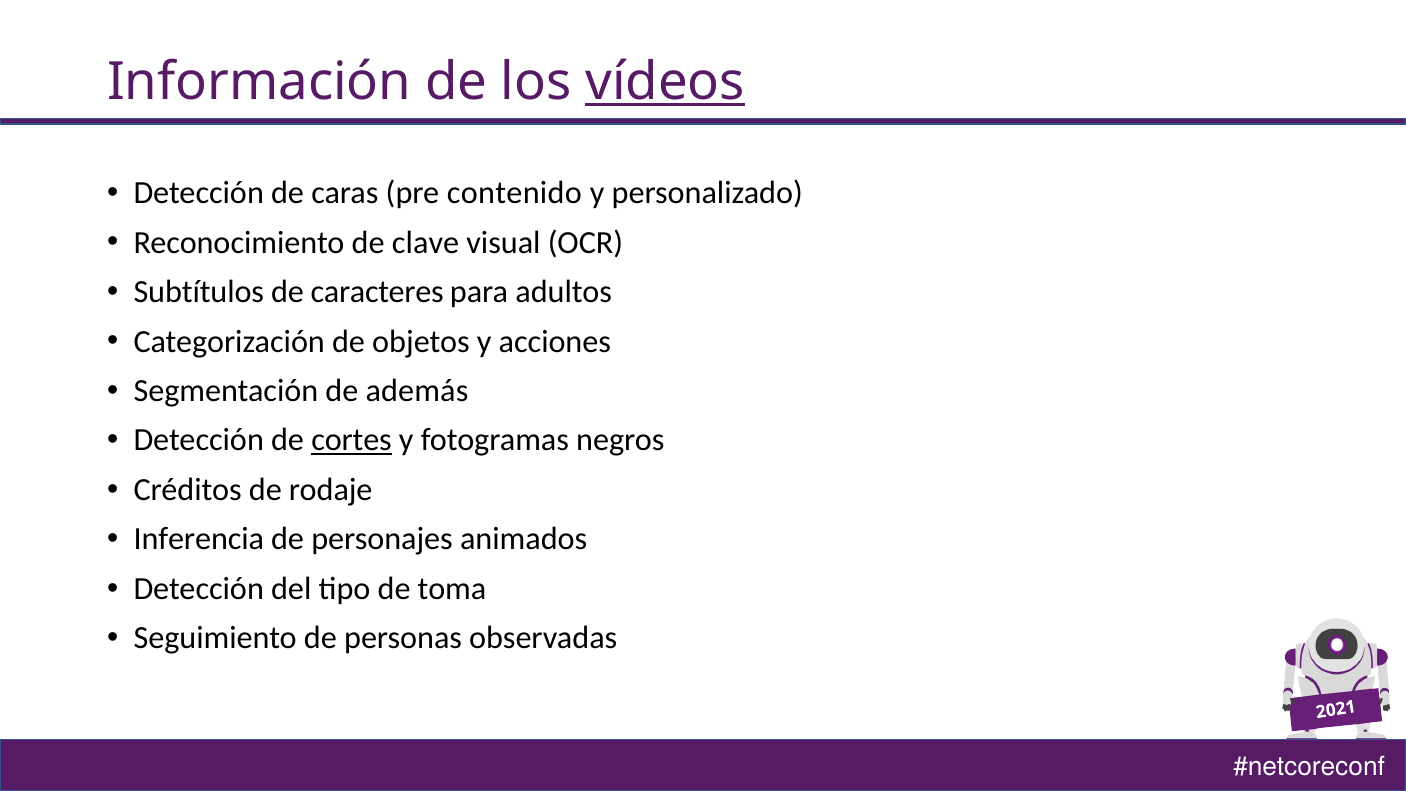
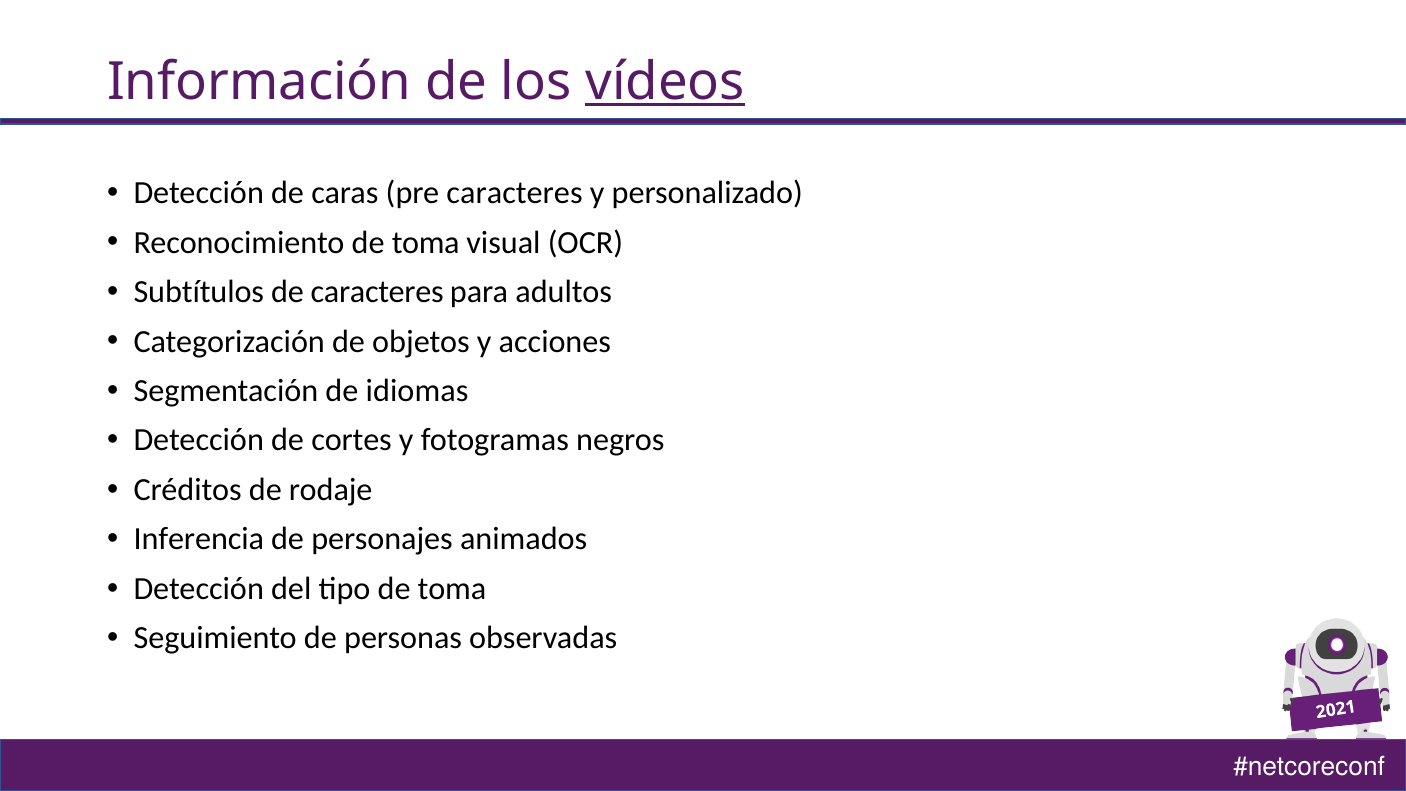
pre contenido: contenido -> caracteres
Reconocimiento de clave: clave -> toma
además: además -> idiomas
cortes underline: present -> none
